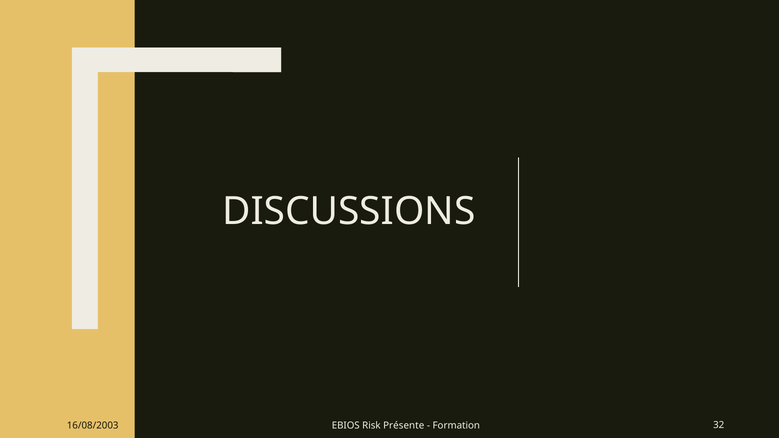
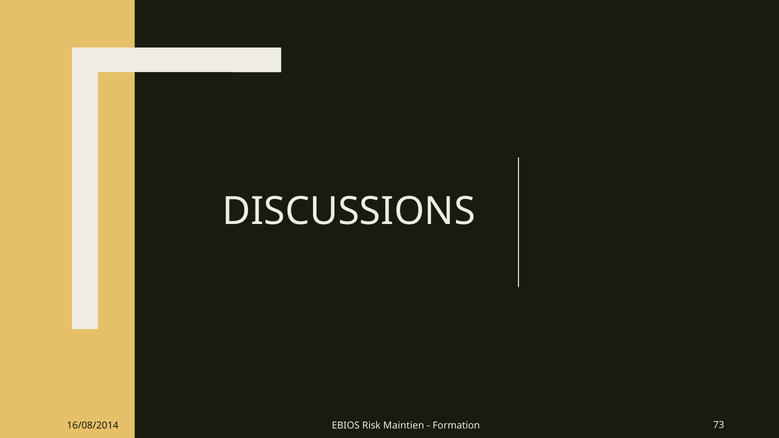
16/08/2003: 16/08/2003 -> 16/08/2014
Présente: Présente -> Maintien
32: 32 -> 73
